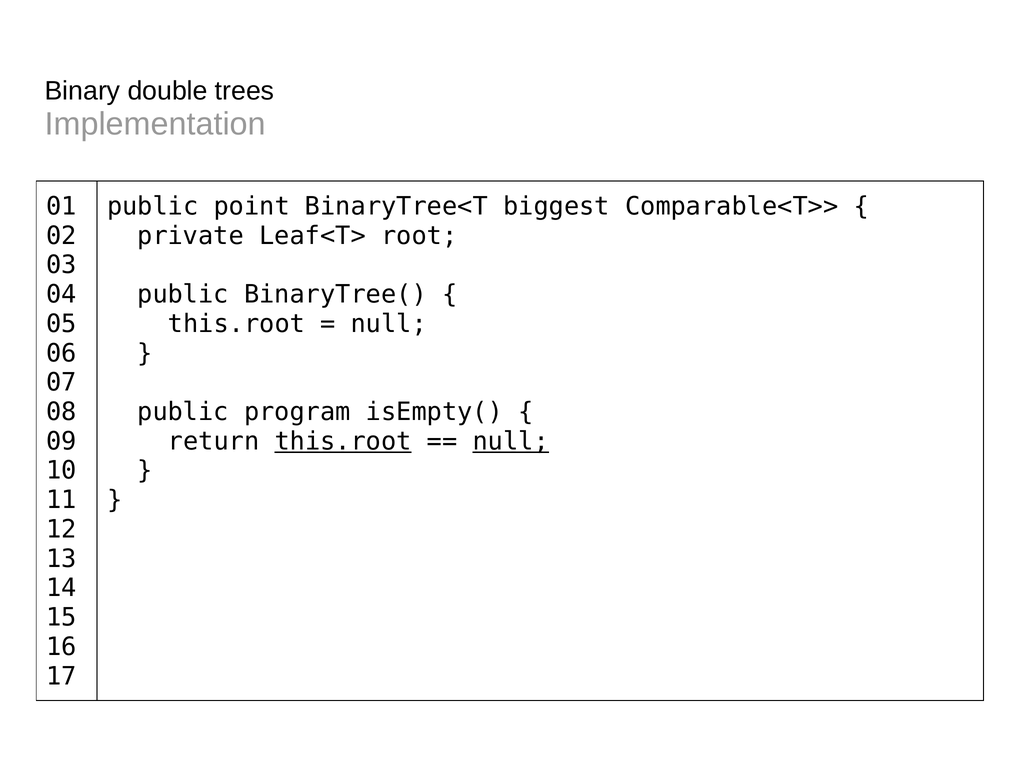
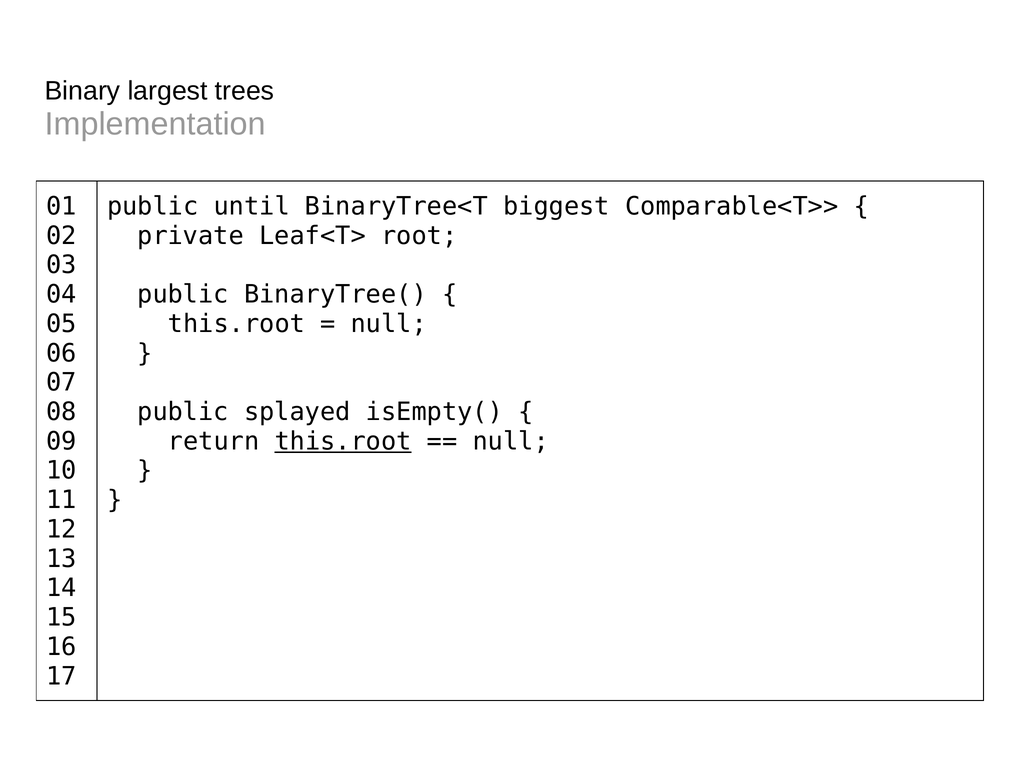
double: double -> largest
point: point -> until
program: program -> splayed
null at (511, 442) underline: present -> none
